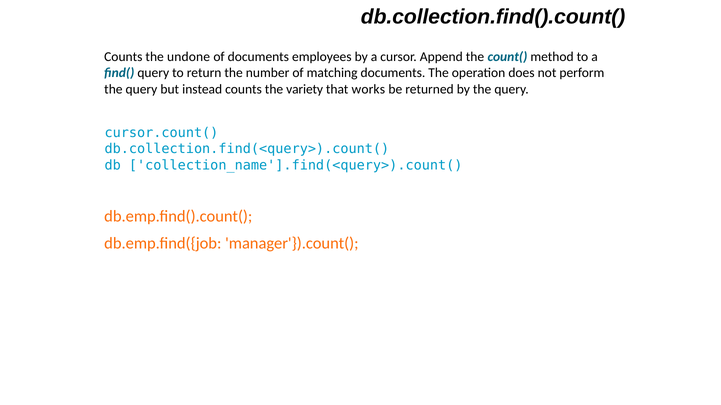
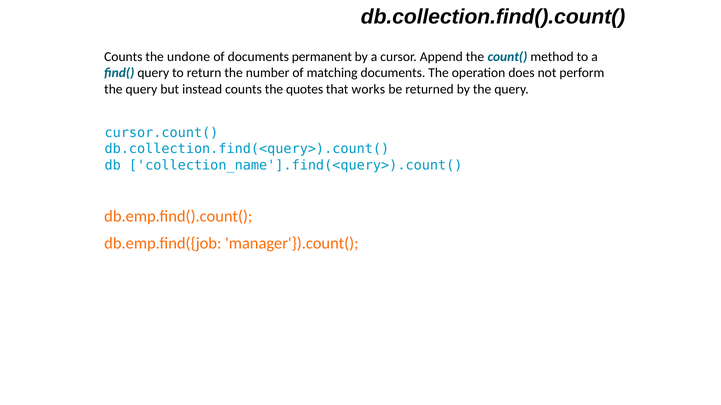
employees: employees -> permanent
variety: variety -> quotes
